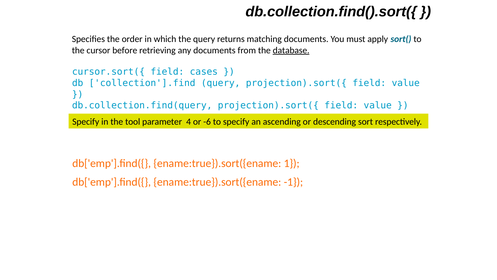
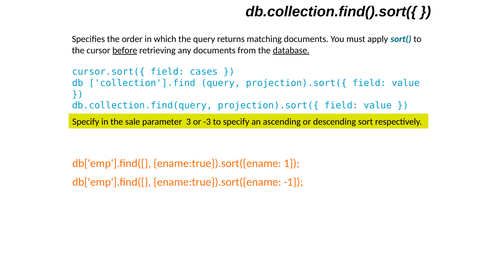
before underline: none -> present
tool: tool -> sale
4: 4 -> 3
-6: -6 -> -3
